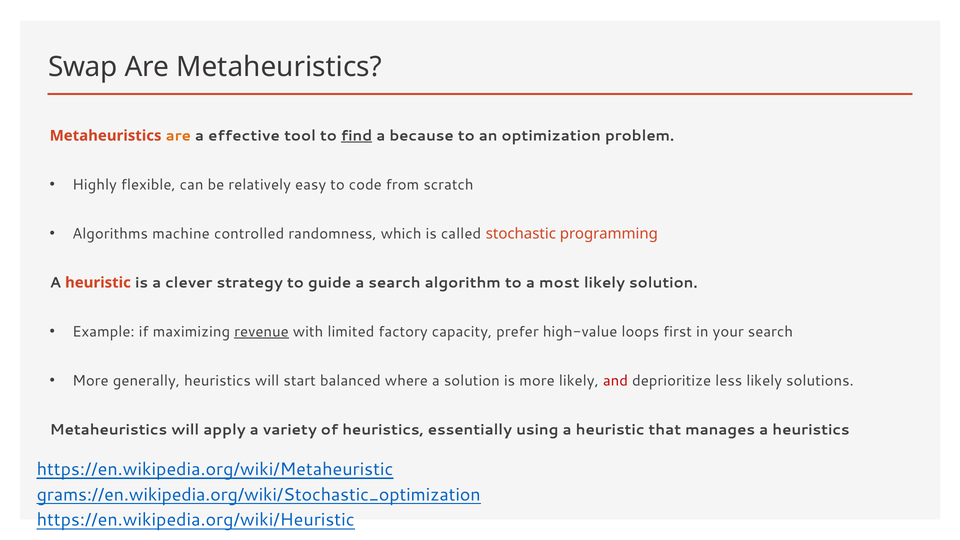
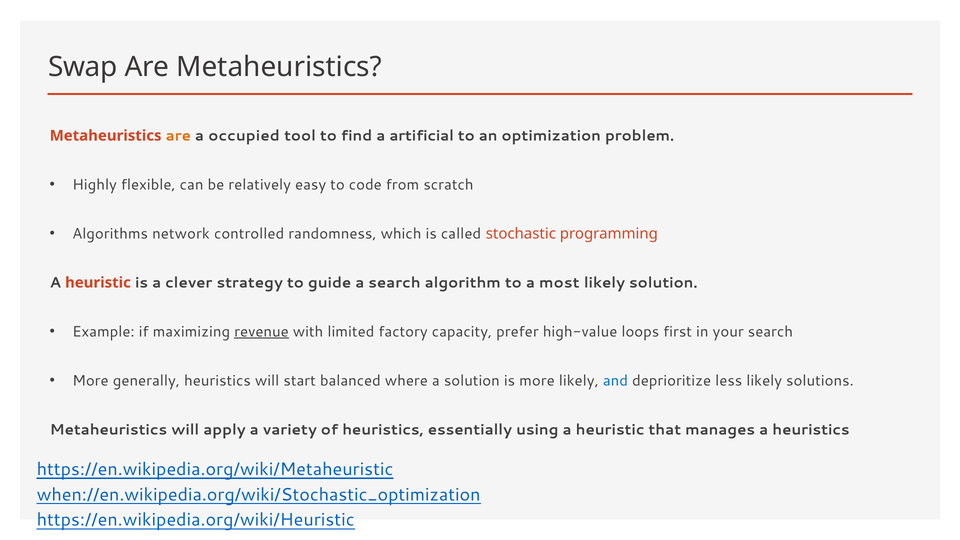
effective: effective -> occupied
find underline: present -> none
because: because -> artificial
machine: machine -> network
and colour: red -> blue
grams://en.wikipedia.org/wiki/Stochastic_optimization: grams://en.wikipedia.org/wiki/Stochastic_optimization -> when://en.wikipedia.org/wiki/Stochastic_optimization
